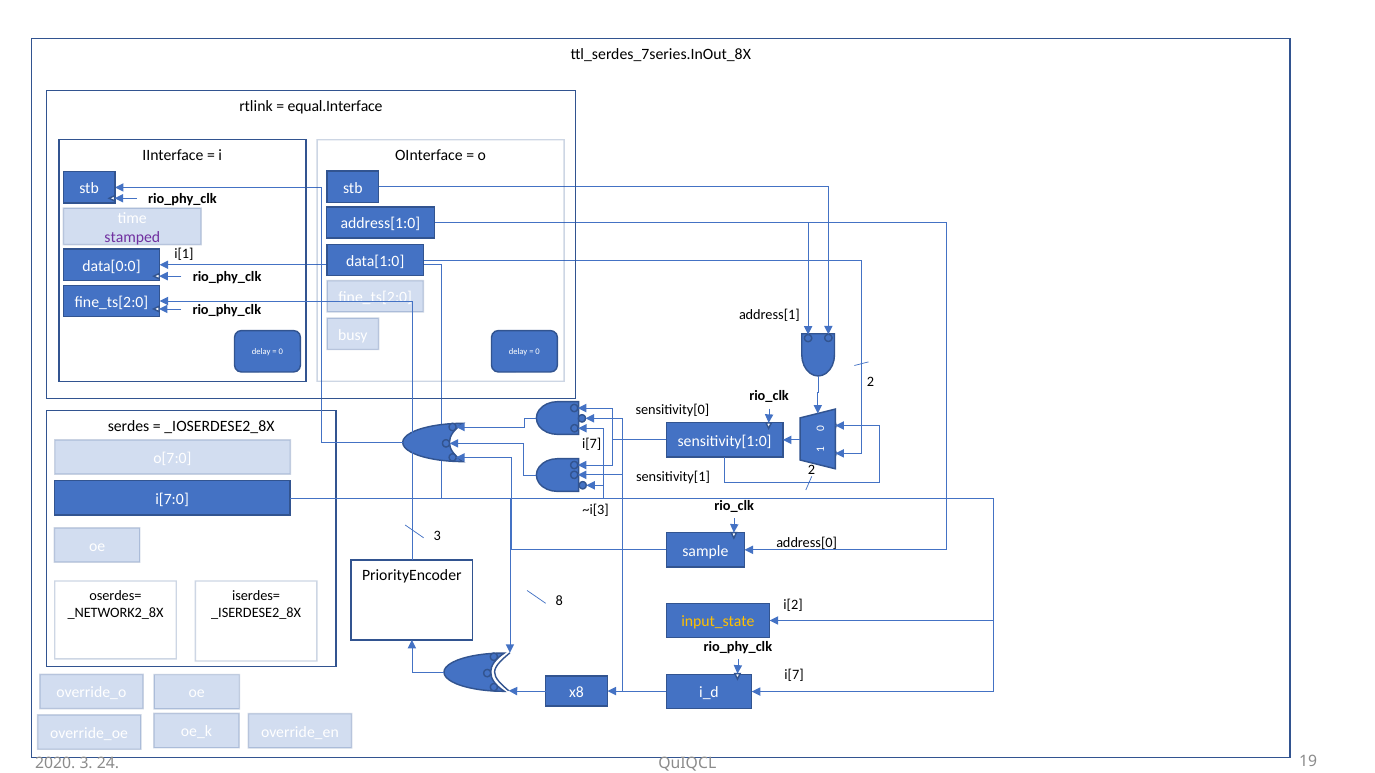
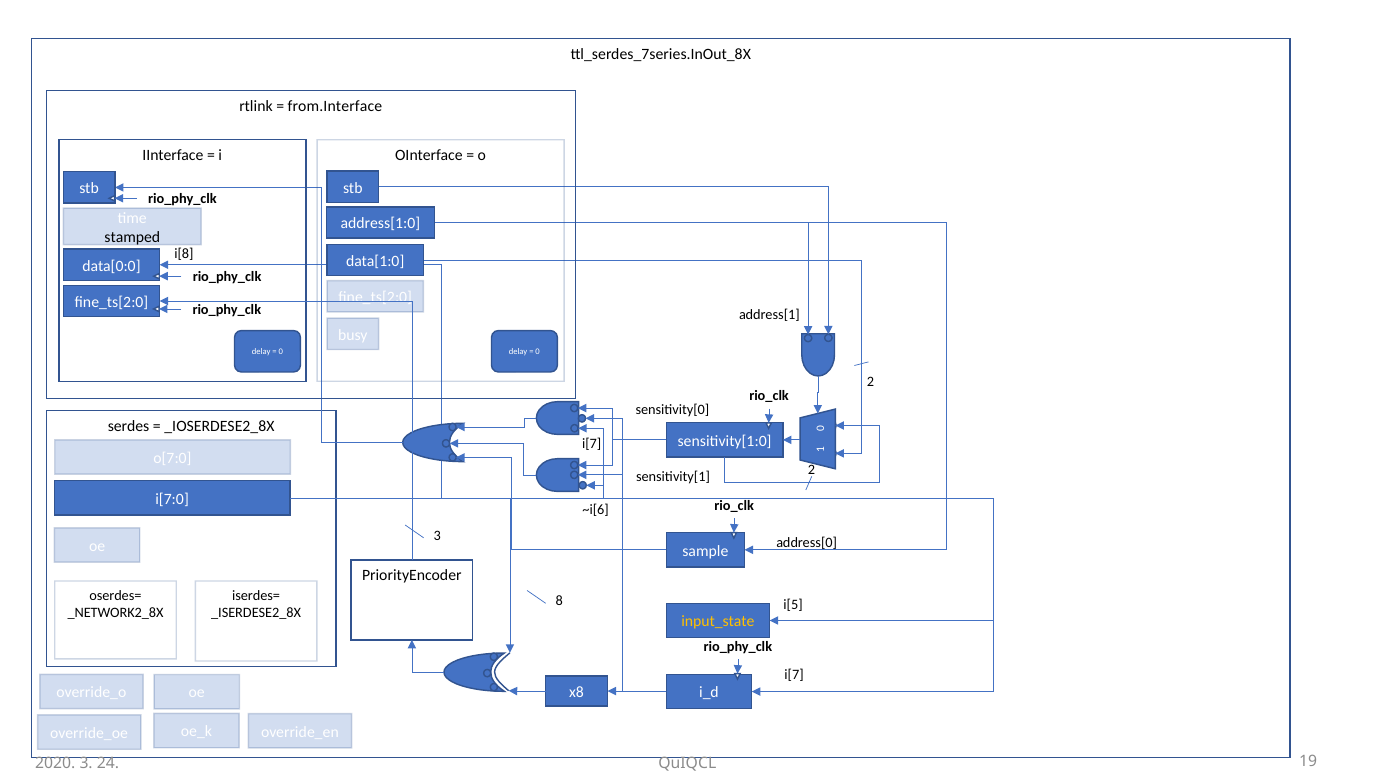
equal.Interface: equal.Interface -> from.Interface
stamped colour: purple -> black
i[1: i[1 -> i[8
~i[3: ~i[3 -> ~i[6
i[2: i[2 -> i[5
